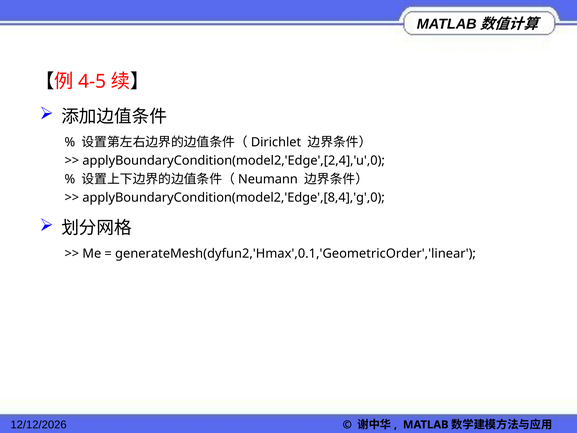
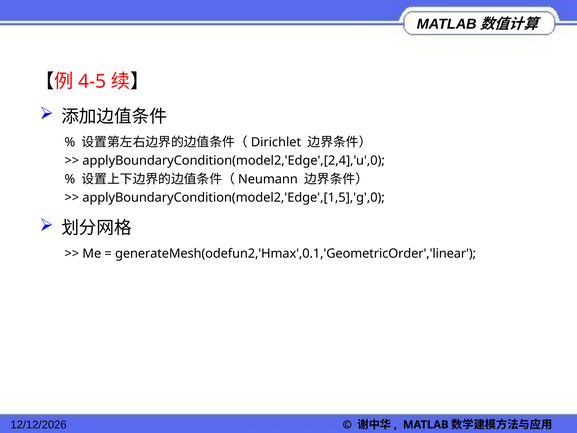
applyBoundaryCondition(model2,'Edge',[8,4],'g',0: applyBoundaryCondition(model2,'Edge',[8,4],'g',0 -> applyBoundaryCondition(model2,'Edge',[1,5],'g',0
generateMesh(dyfun2,'Hmax',0.1,'GeometricOrder','linear: generateMesh(dyfun2,'Hmax',0.1,'GeometricOrder','linear -> generateMesh(odefun2,'Hmax',0.1,'GeometricOrder','linear
